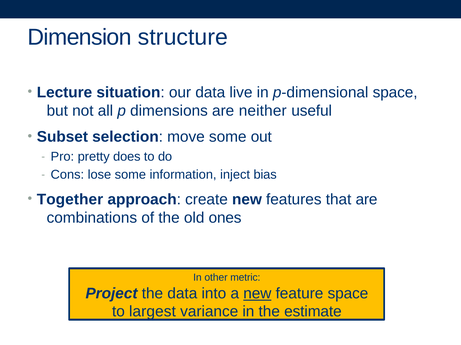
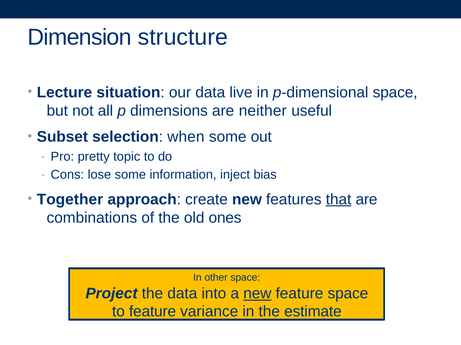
move: move -> when
does: does -> topic
that underline: none -> present
other metric: metric -> space
to largest: largest -> feature
